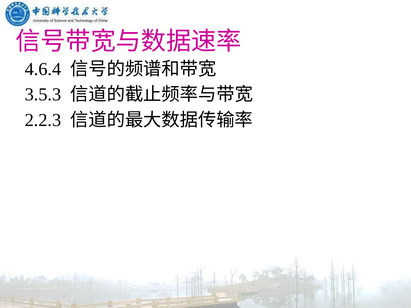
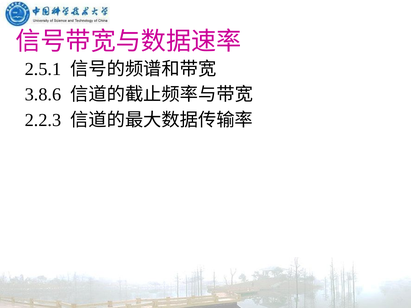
4.6.4: 4.6.4 -> 2.5.1
3.5.3: 3.5.3 -> 3.8.6
